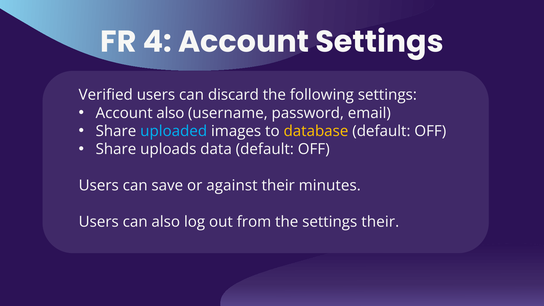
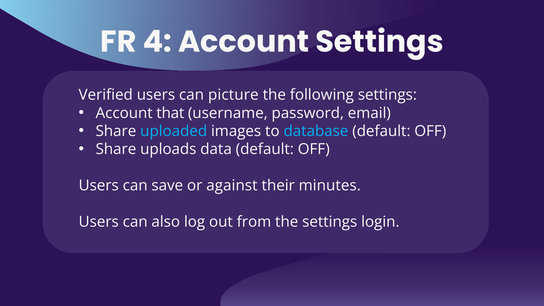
discard: discard -> picture
Account also: also -> that
database colour: yellow -> light blue
settings their: their -> login
